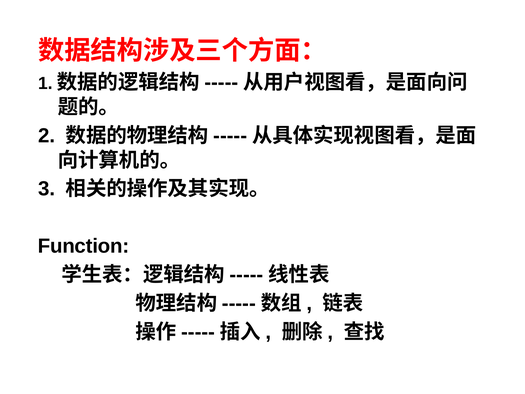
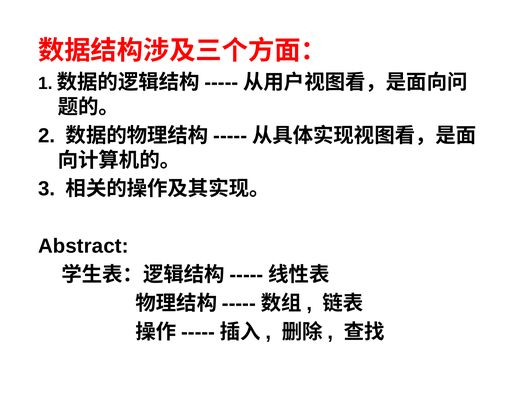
Function: Function -> Abstract
